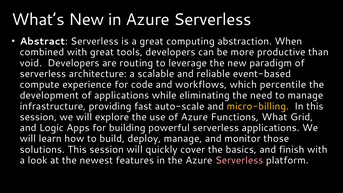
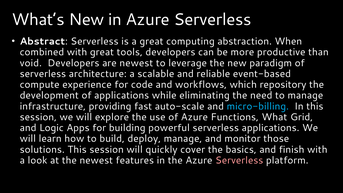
are routing: routing -> newest
percentile: percentile -> repository
micro-billing colour: yellow -> light blue
